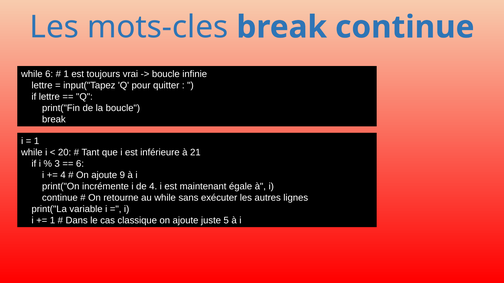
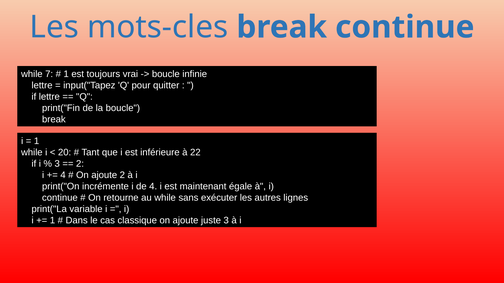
while 6: 6 -> 7
21: 21 -> 22
6 at (80, 164): 6 -> 2
ajoute 9: 9 -> 2
juste 5: 5 -> 3
